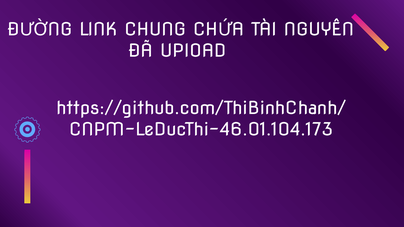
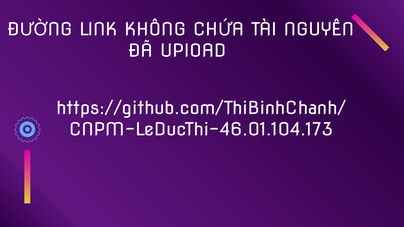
CHUNG: CHUNG -> KHÔNG
